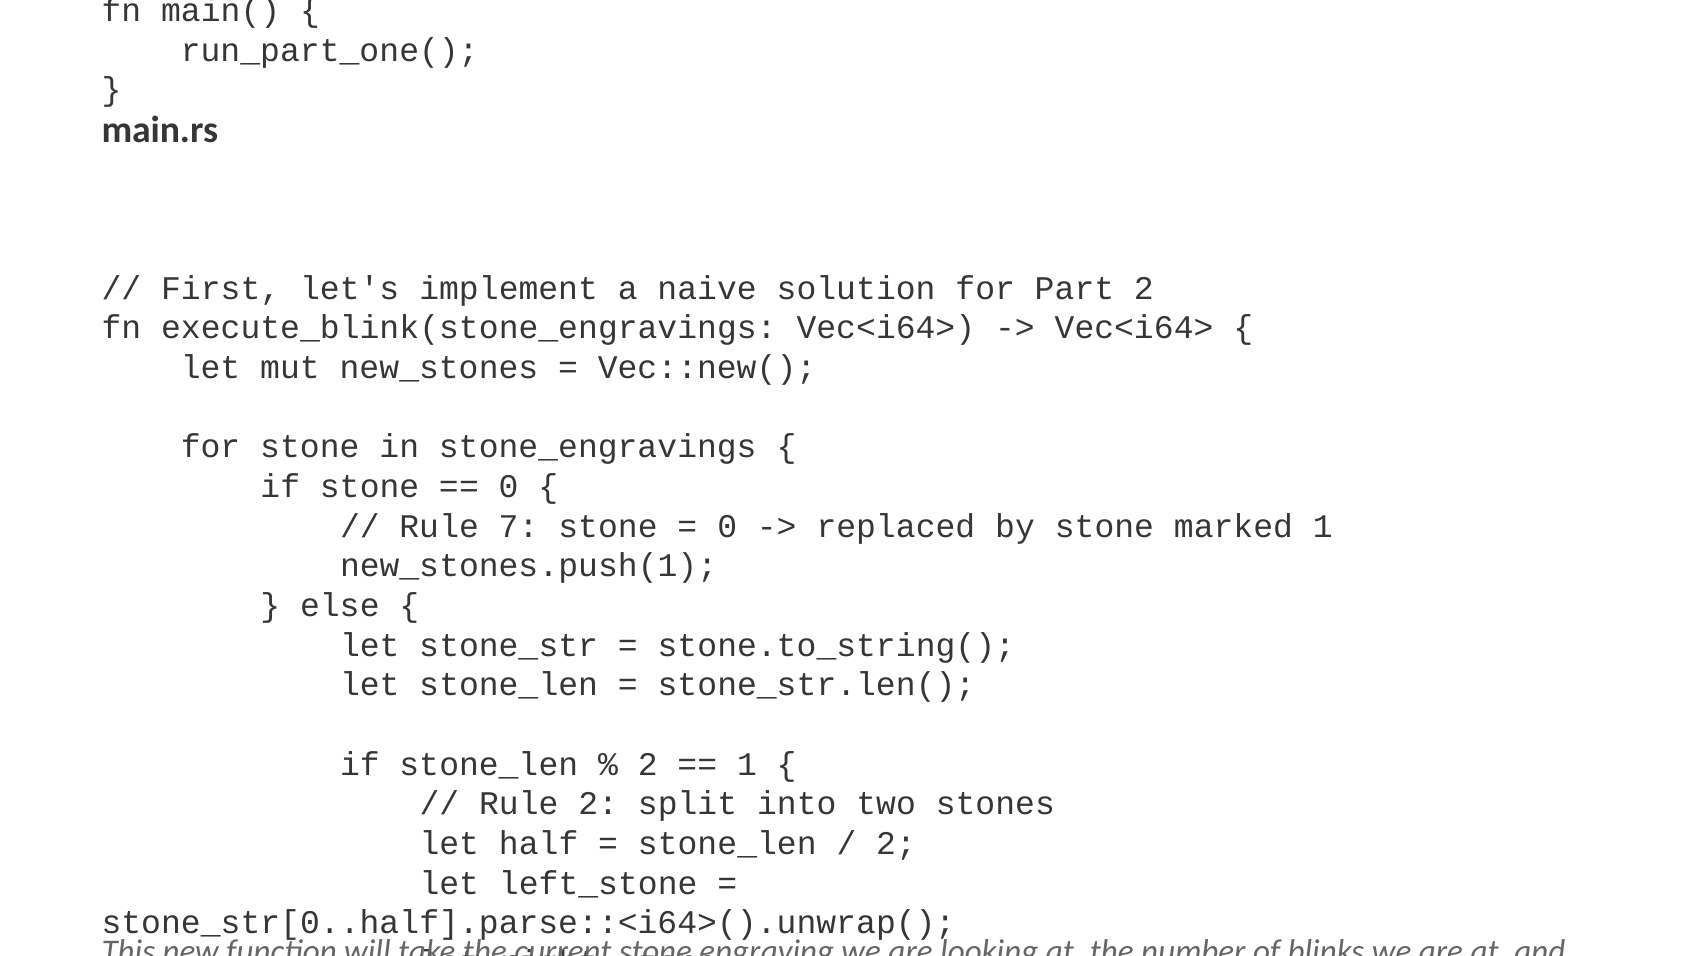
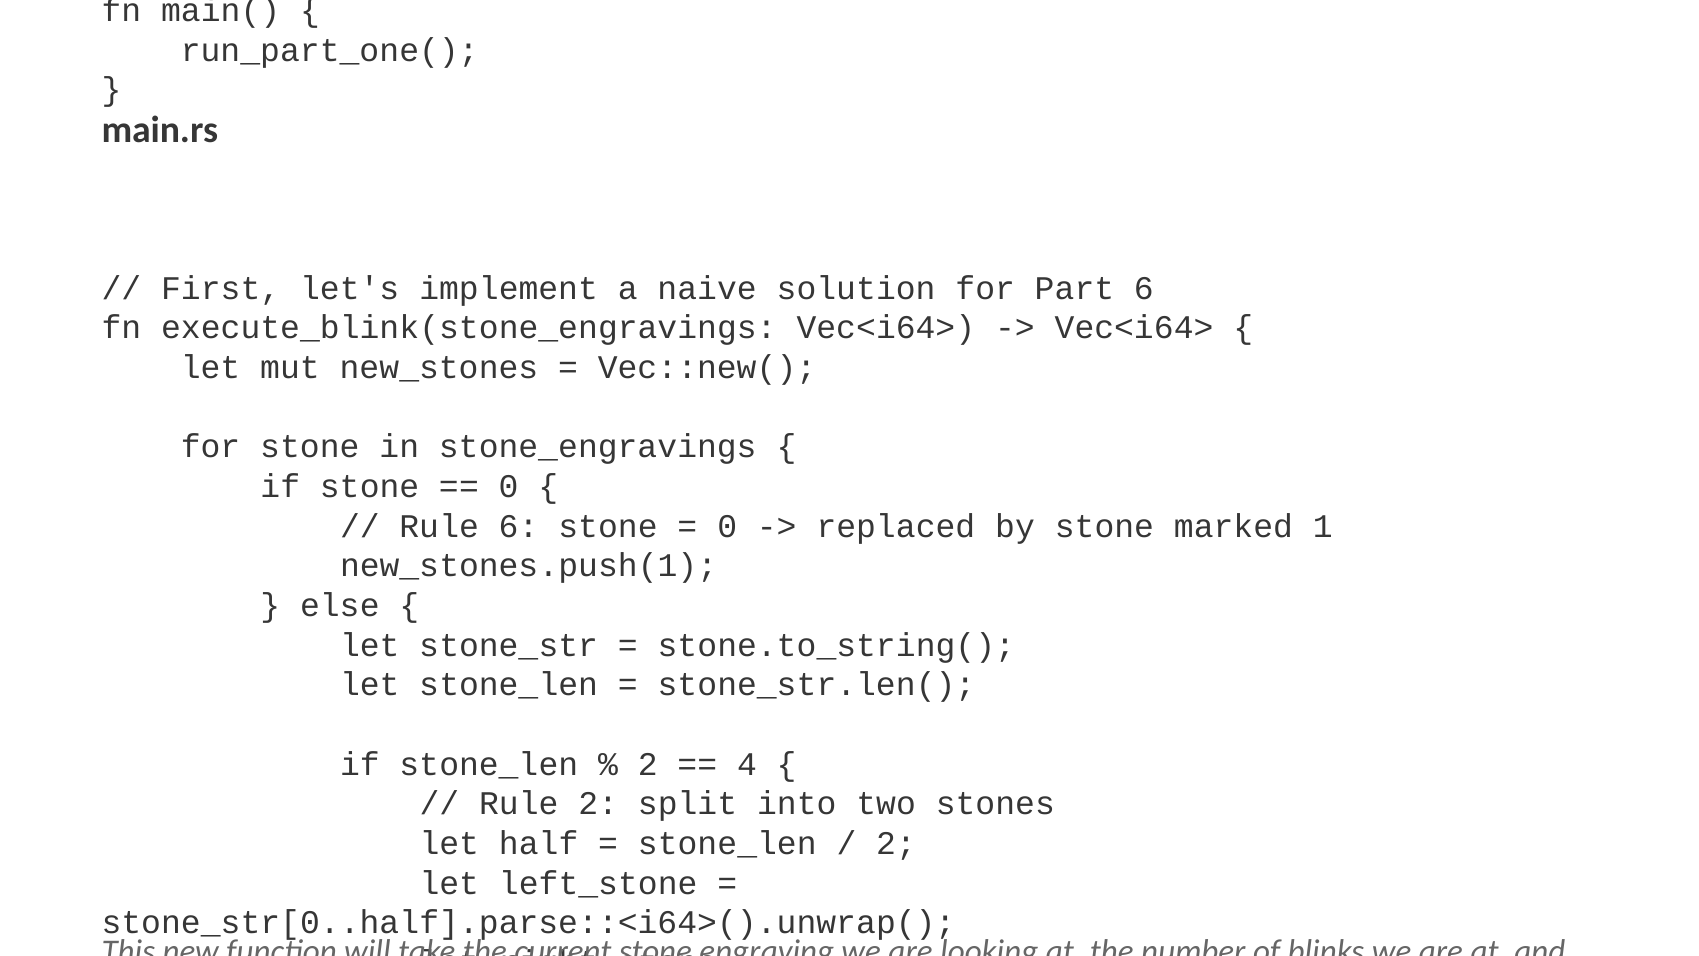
Part 2: 2 -> 6
Rule 7: 7 -> 6
1 at (747, 764): 1 -> 4
